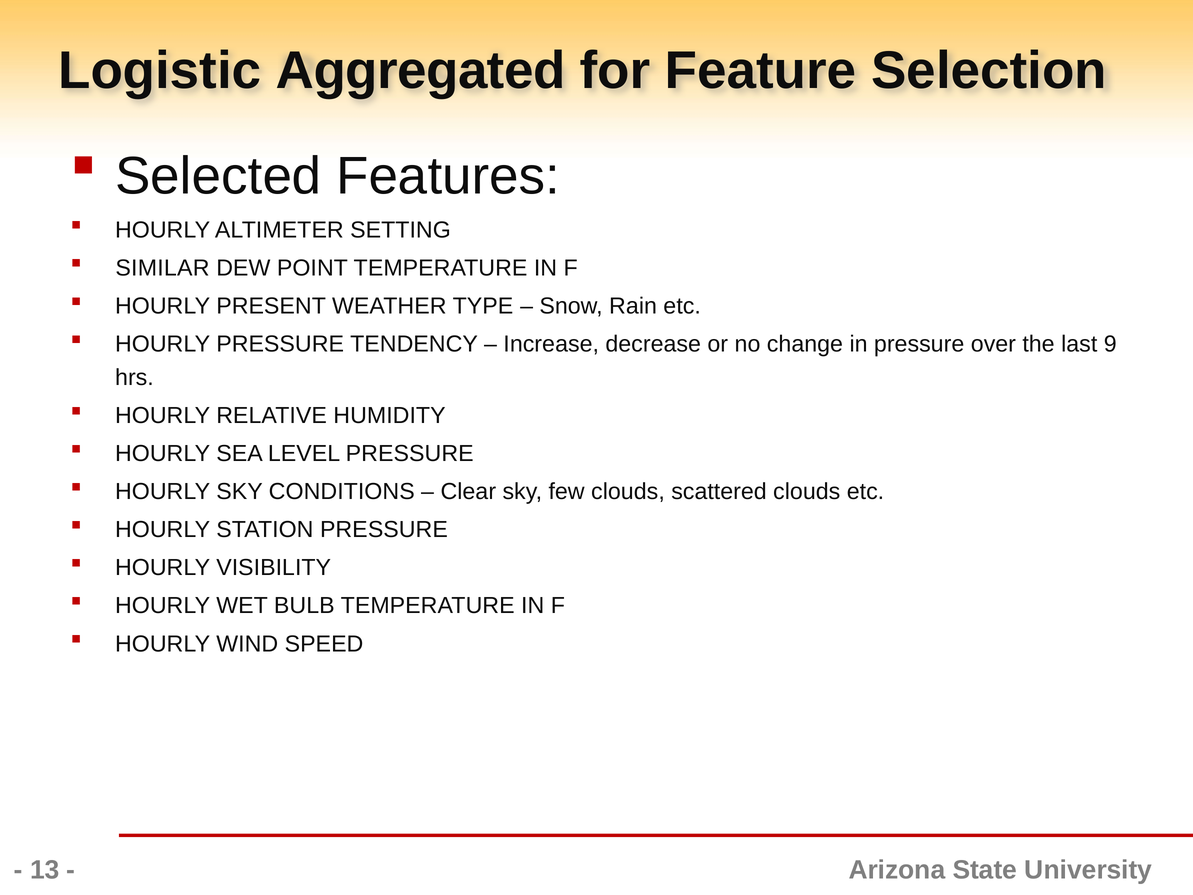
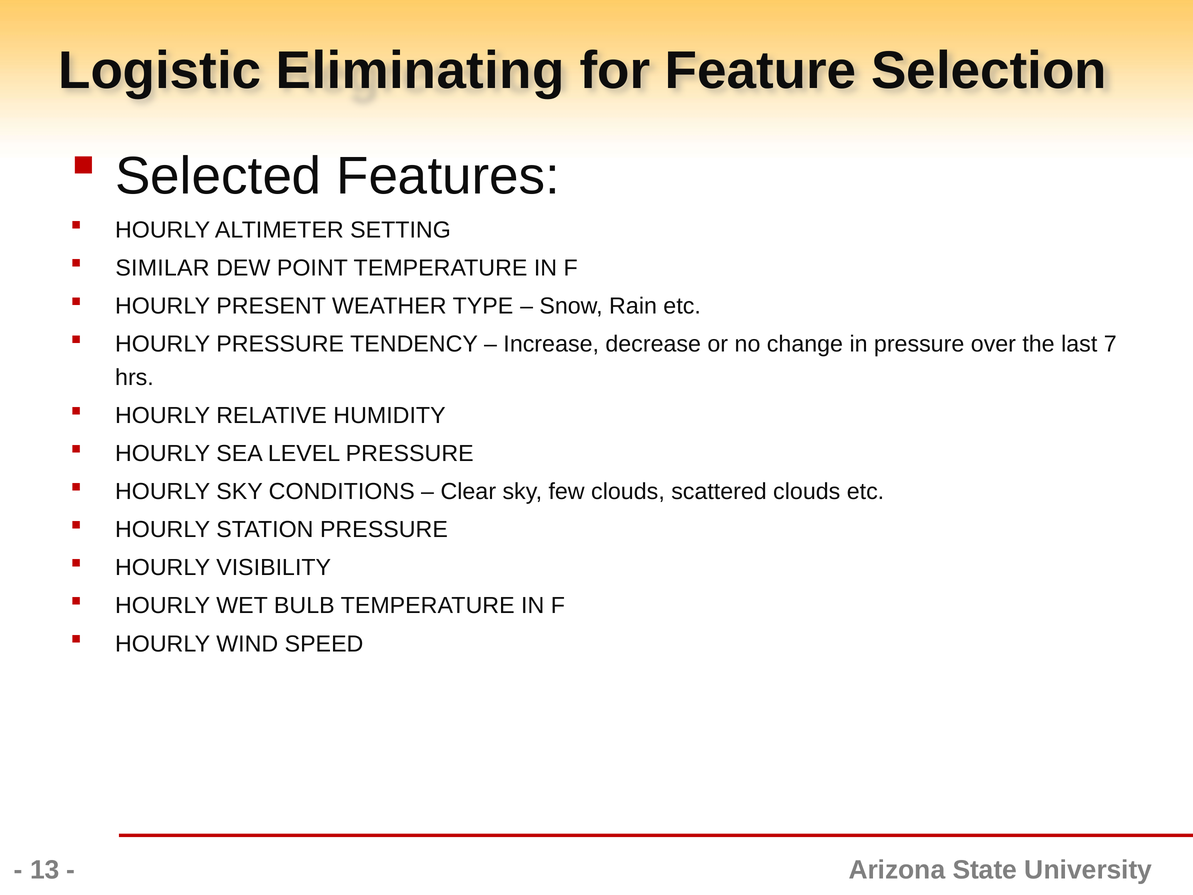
Aggregated: Aggregated -> Eliminating
9: 9 -> 7
